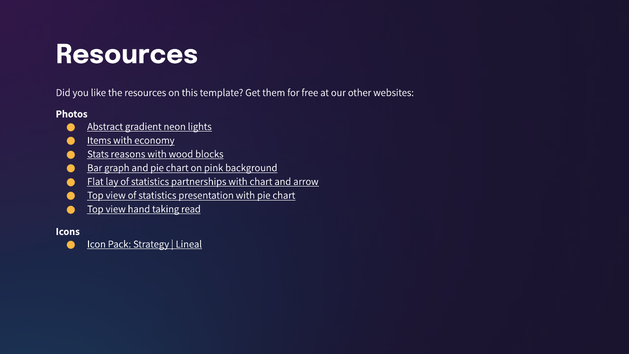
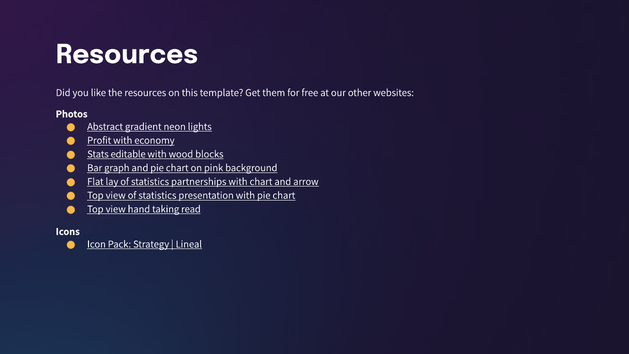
Items: Items -> Profit
reasons: reasons -> editable
